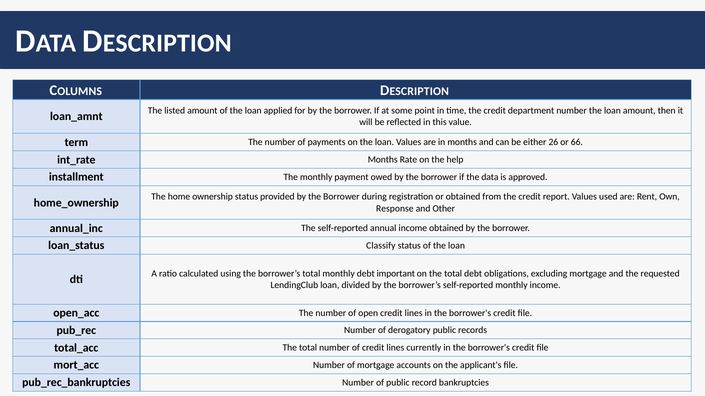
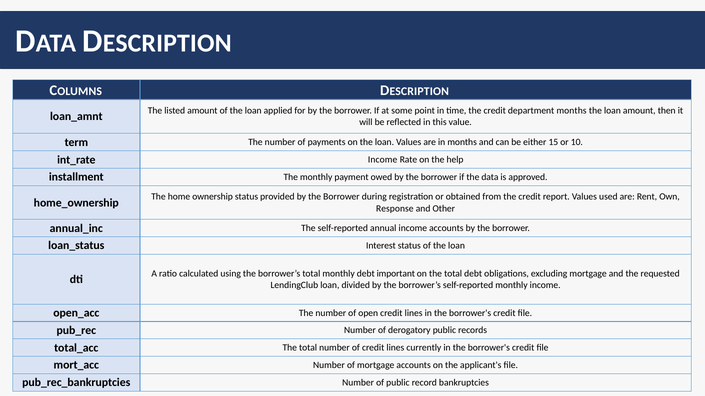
department number: number -> months
26: 26 -> 15
66: 66 -> 10
Months at (383, 160): Months -> Income
income obtained: obtained -> accounts
Classify: Classify -> Interest
